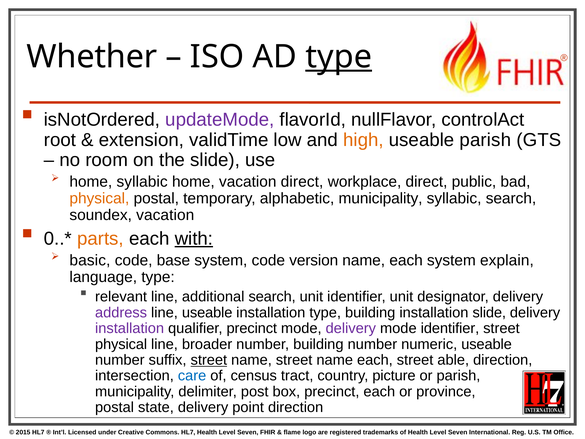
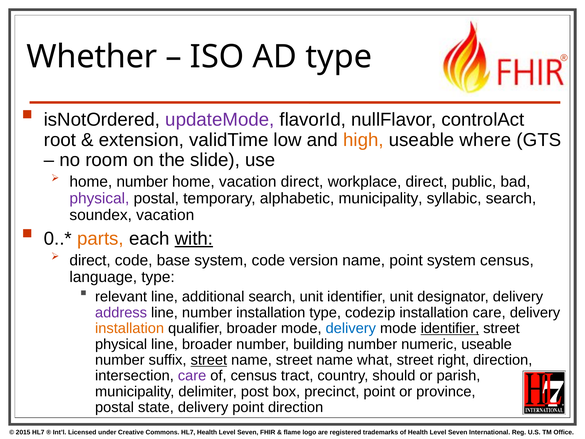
type at (339, 57) underline: present -> none
useable parish: parish -> where
home syllabic: syllabic -> number
physical at (99, 198) colour: orange -> purple
basic at (90, 260): basic -> direct
each at (406, 260): each -> point
system explain: explain -> census
line useable: useable -> number
type building: building -> codezip
installation slide: slide -> care
installation at (130, 328) colour: purple -> orange
qualifier precinct: precinct -> broader
delivery at (351, 328) colour: purple -> blue
identifier at (450, 328) underline: none -> present
street name each: each -> what
able: able -> right
care at (192, 376) colour: blue -> purple
picture: picture -> should
precinct each: each -> point
